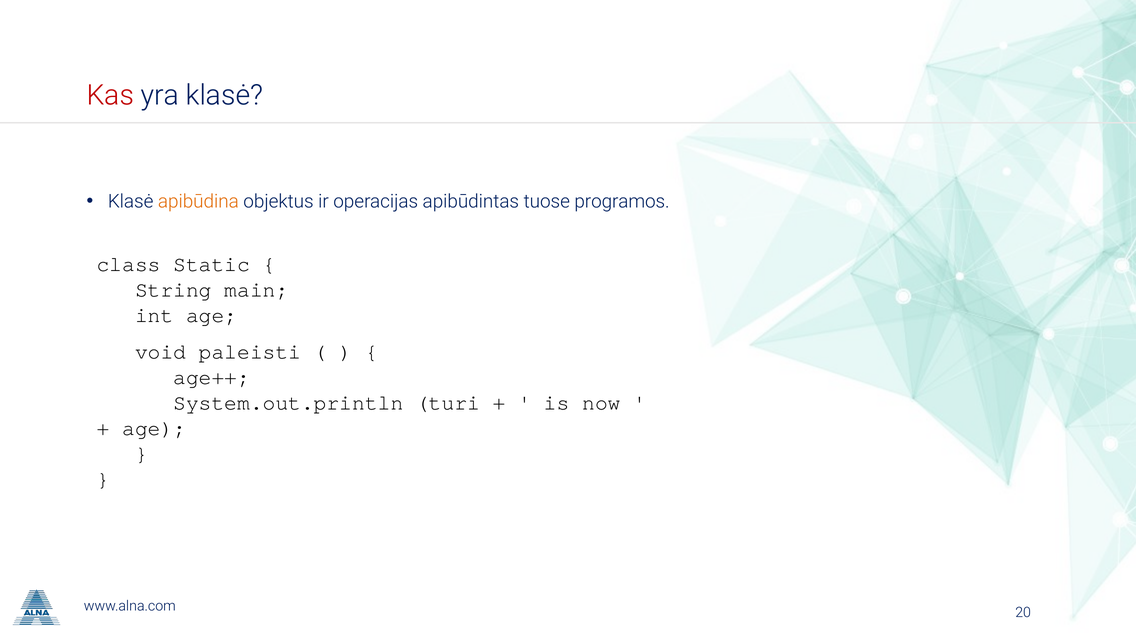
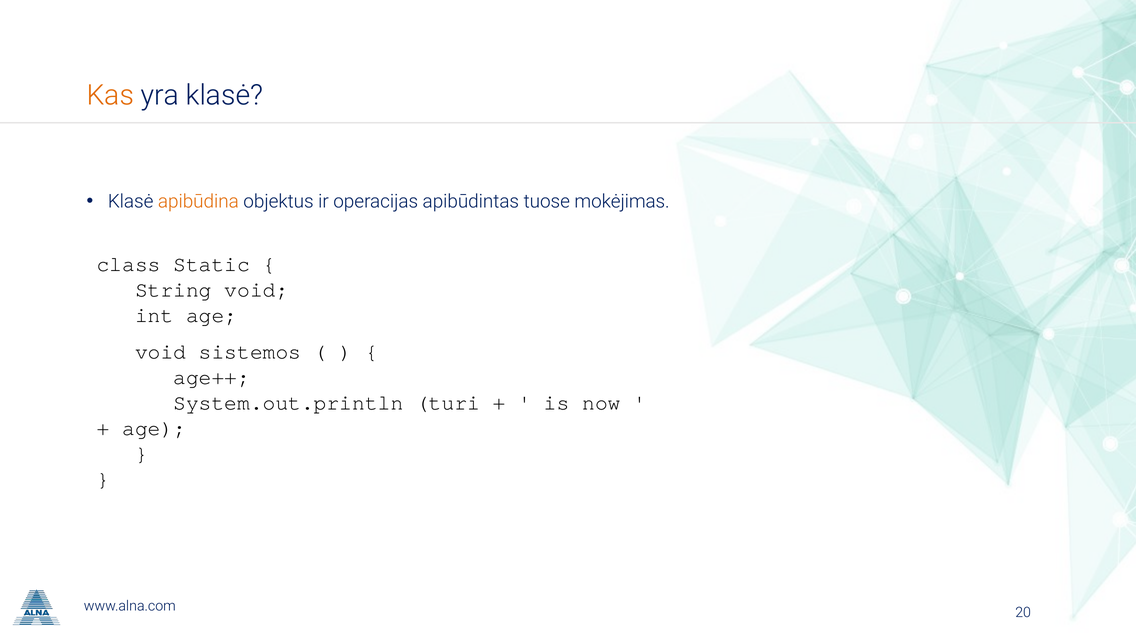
Kas colour: red -> orange
programos: programos -> mokėjimas
String main: main -> void
paleisti: paleisti -> sistemos
